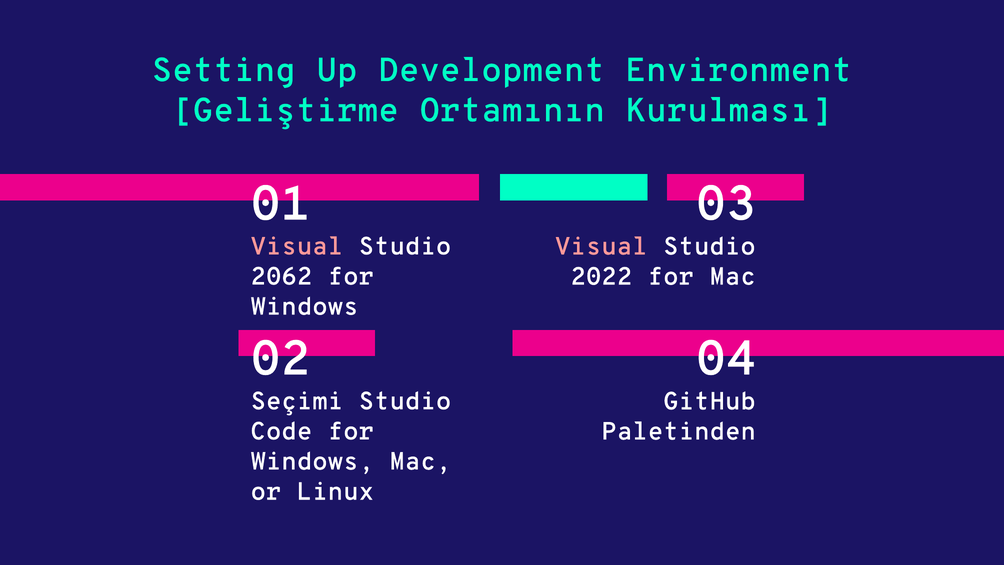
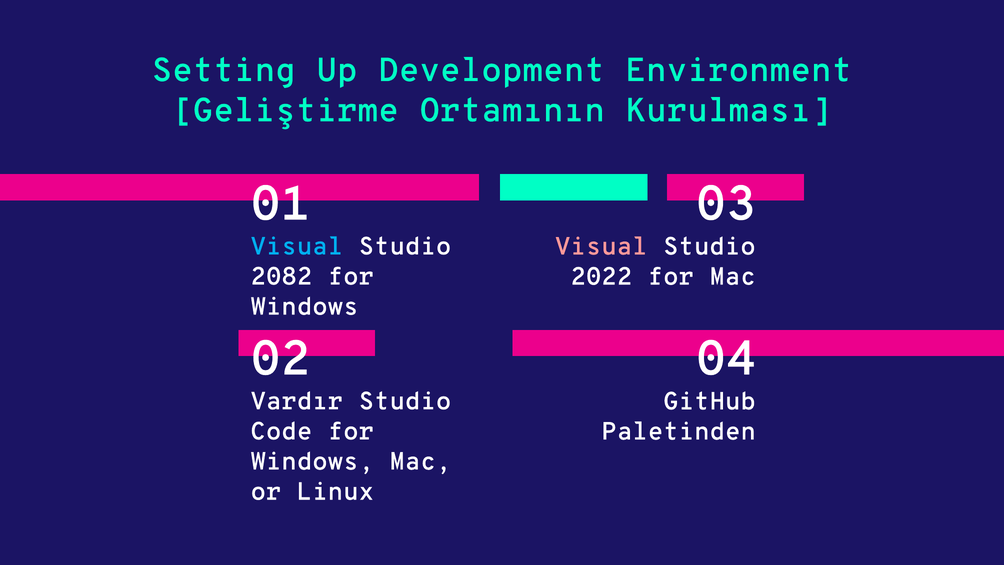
Visual at (297, 246) colour: pink -> light blue
2062: 2062 -> 2082
Seçimi: Seçimi -> Vardır
